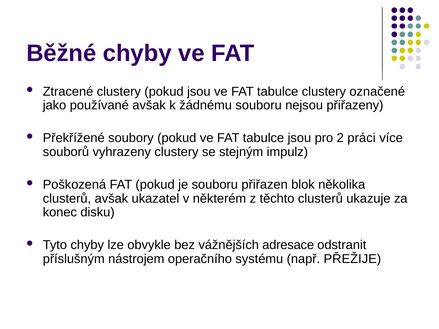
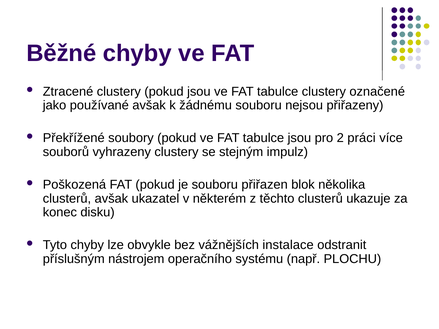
adresace: adresace -> instalace
PŘEŽIJE: PŘEŽIJE -> PLOCHU
